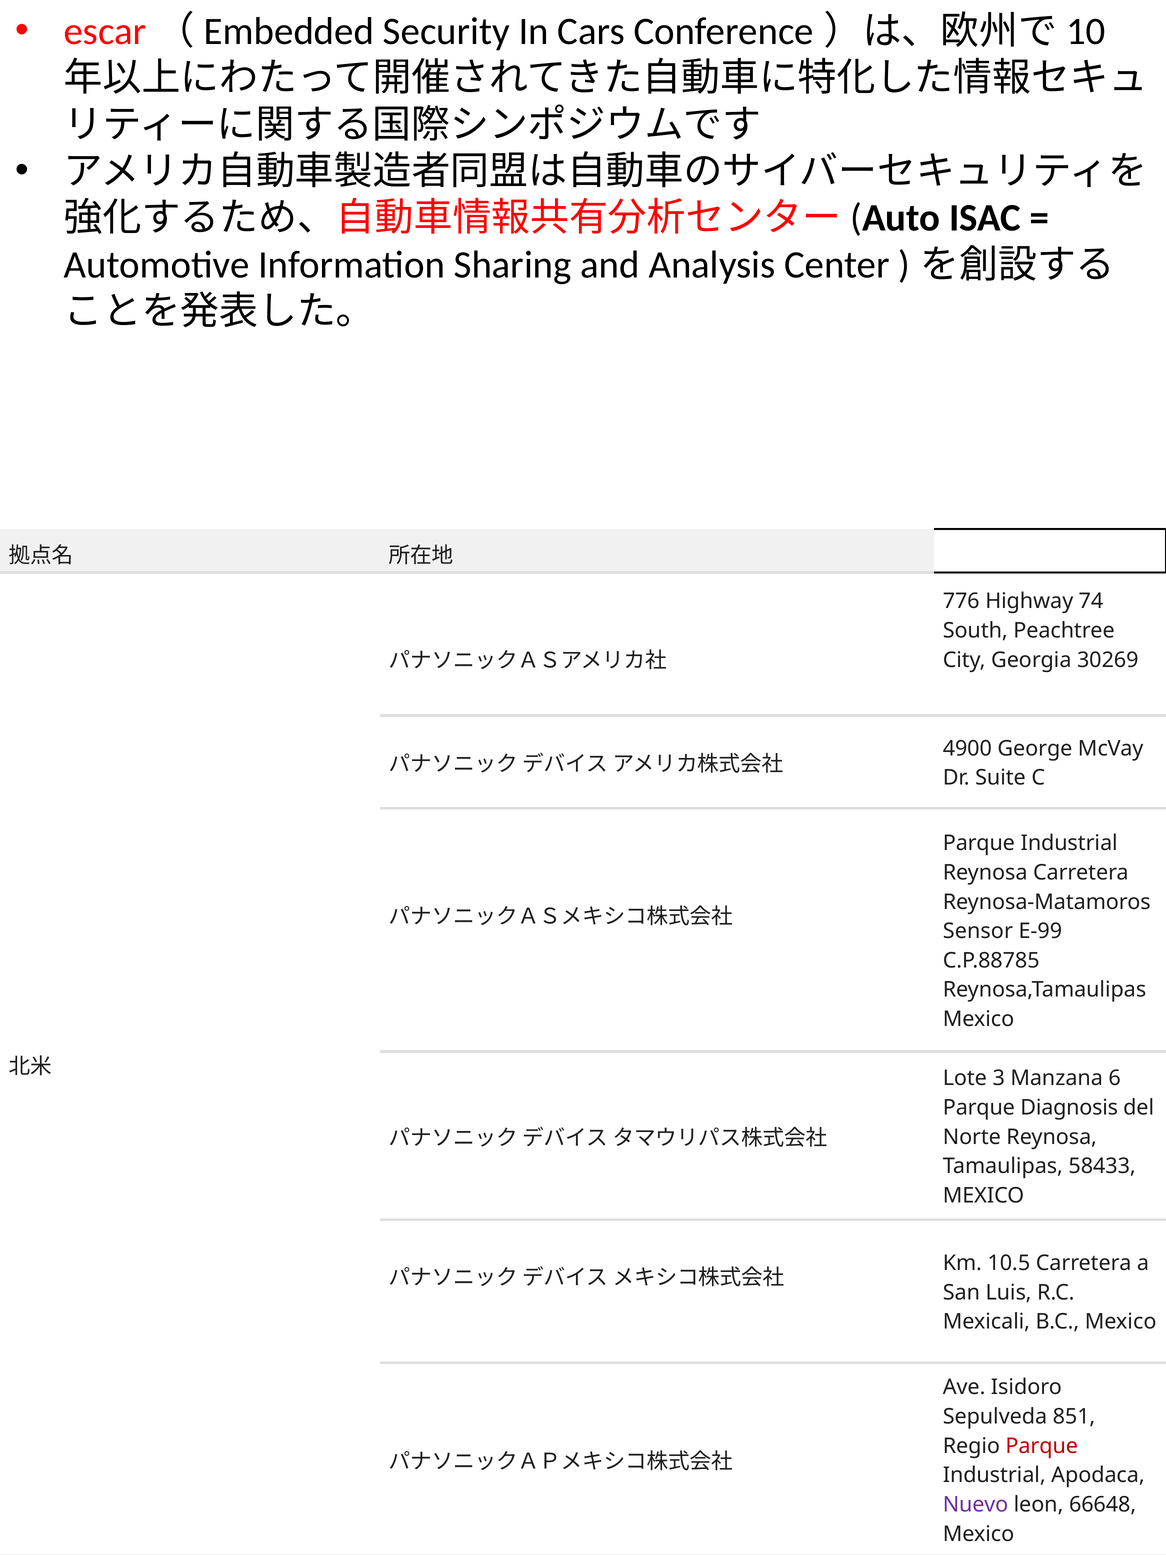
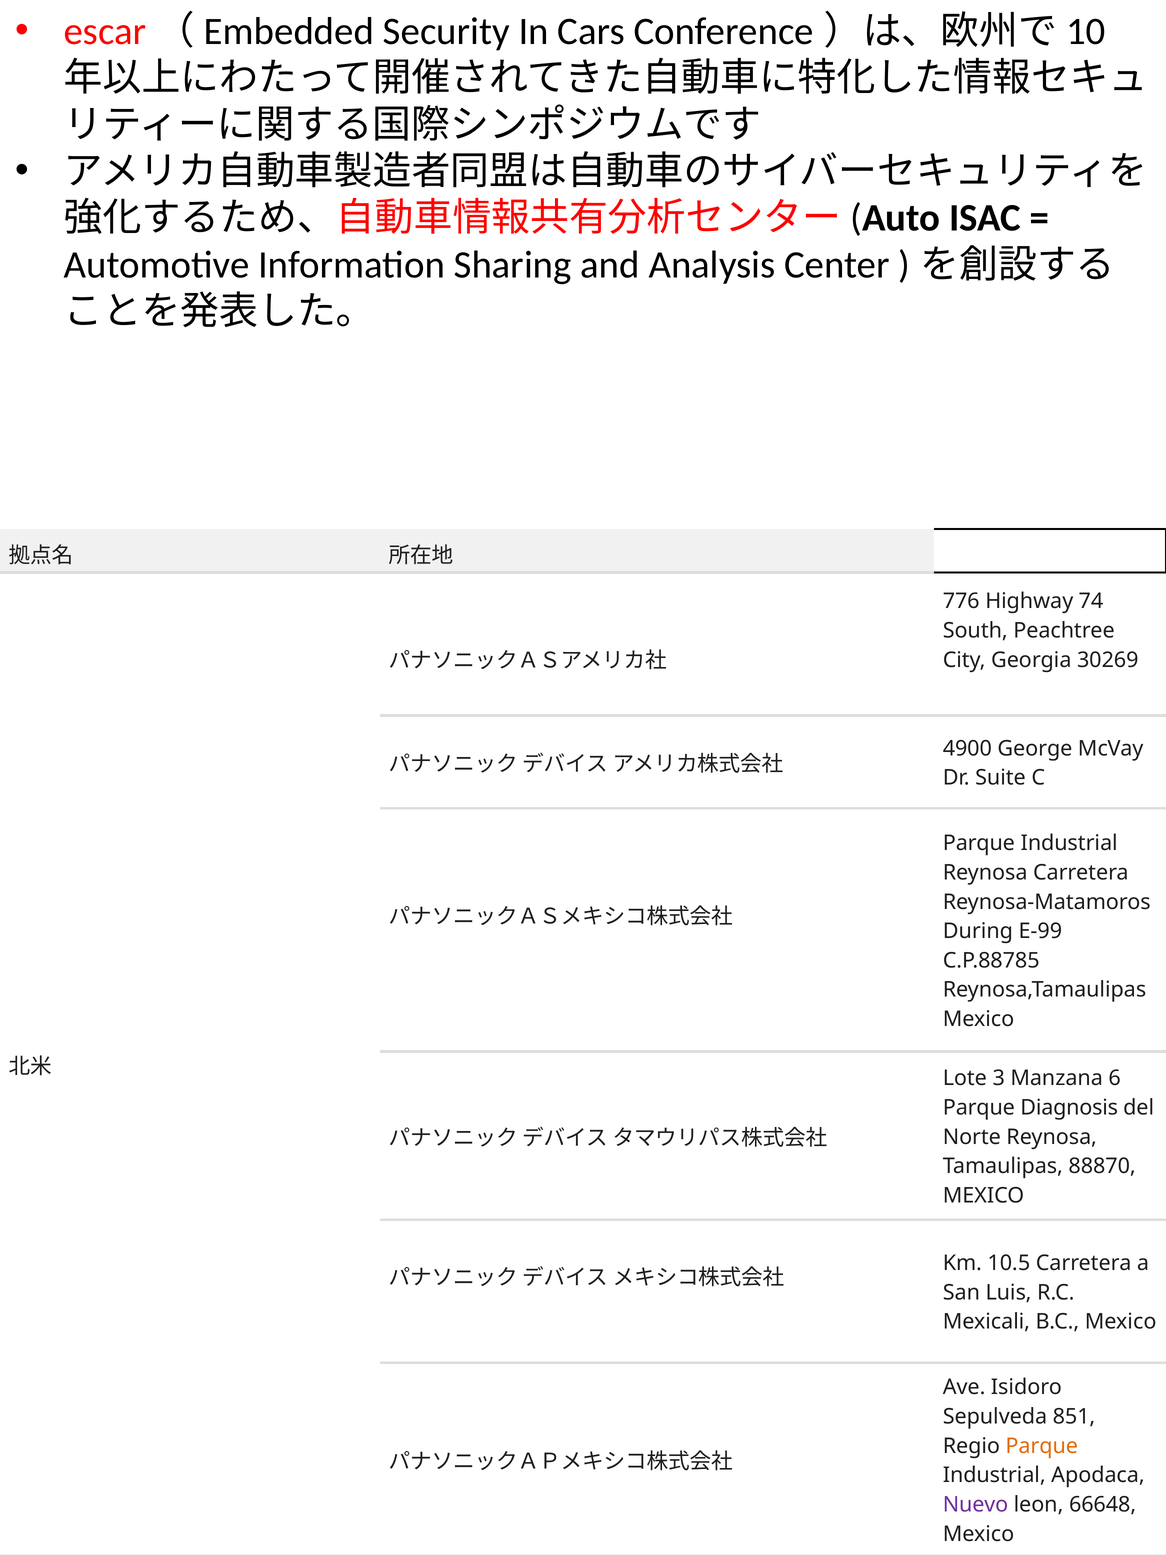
Sensor: Sensor -> During
58433: 58433 -> 88870
Parque at (1042, 1446) colour: red -> orange
